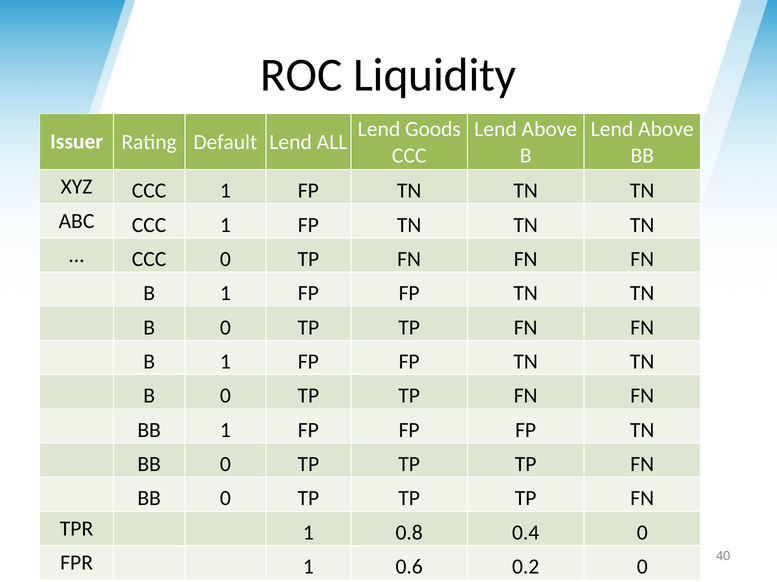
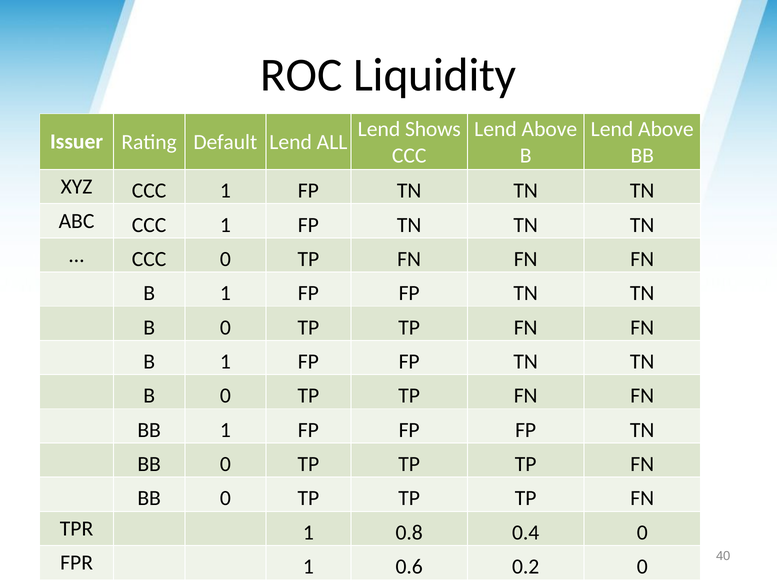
Goods: Goods -> Shows
